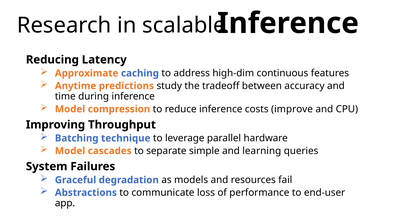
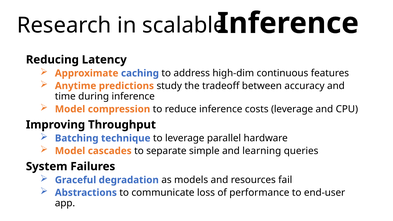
costs improve: improve -> leverage
